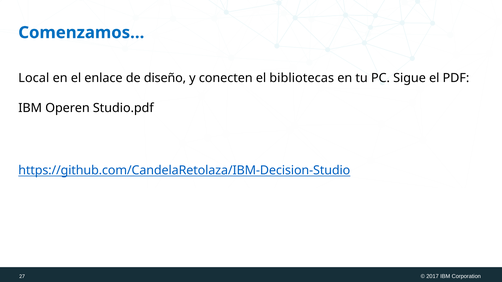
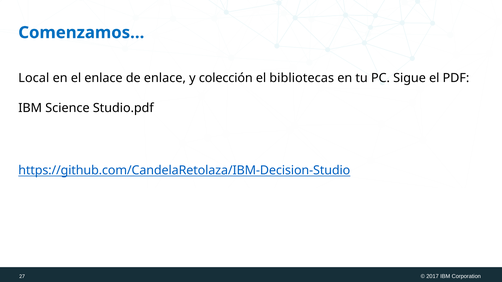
de diseño: diseño -> enlace
conecten: conecten -> colección
Operen: Operen -> Science
